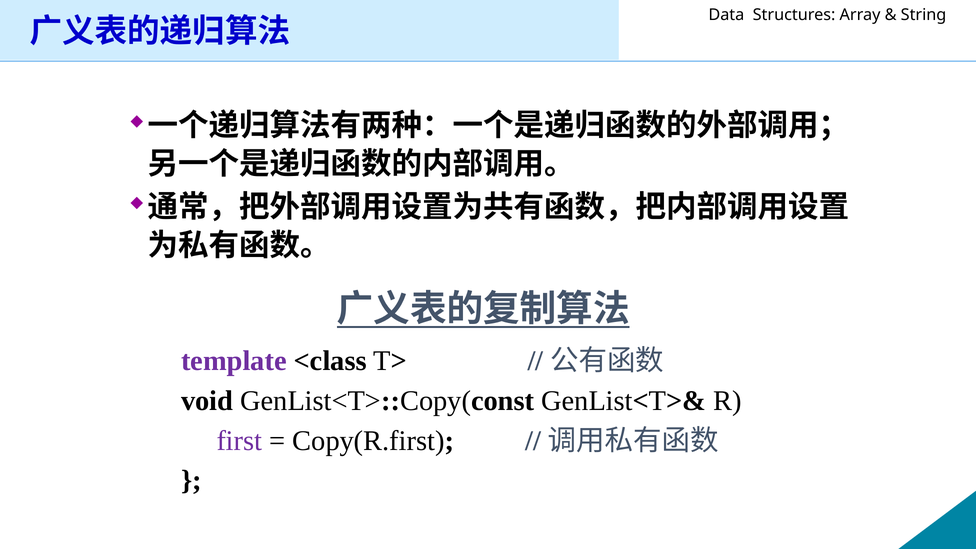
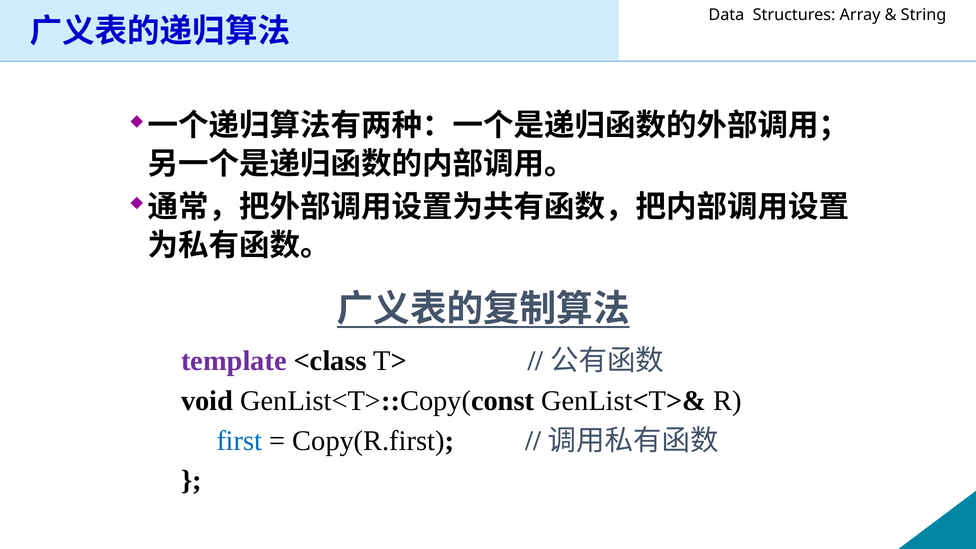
first colour: purple -> blue
